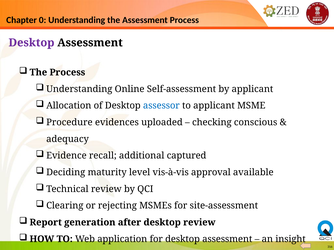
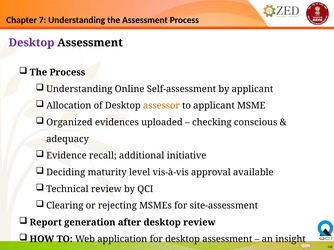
0: 0 -> 7
assessor colour: blue -> orange
Procedure: Procedure -> Organized
captured: captured -> initiative
